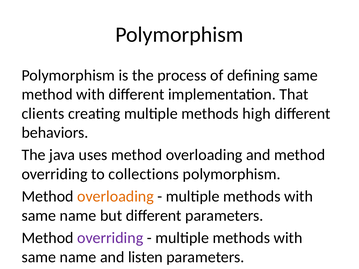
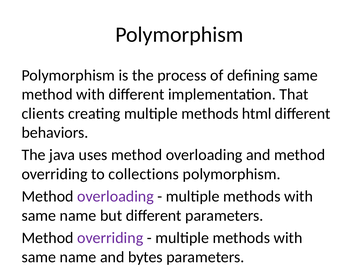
high: high -> html
overloading at (115, 197) colour: orange -> purple
listen: listen -> bytes
